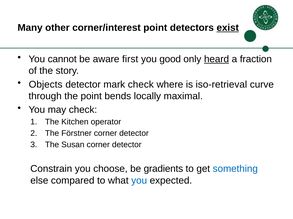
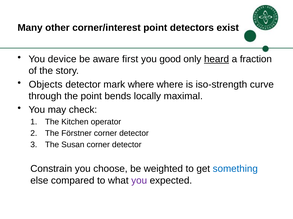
exist underline: present -> none
cannot: cannot -> device
mark check: check -> where
iso-retrieval: iso-retrieval -> iso-strength
gradients: gradients -> weighted
you at (139, 181) colour: blue -> purple
